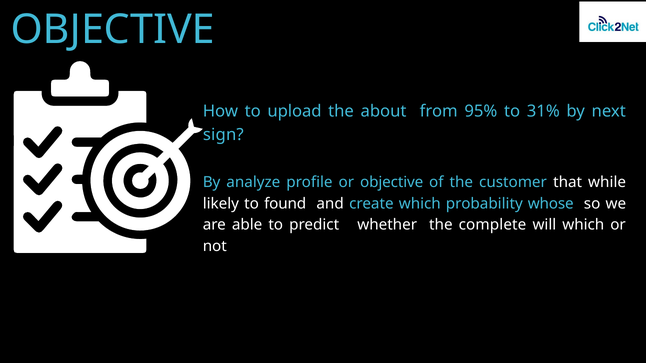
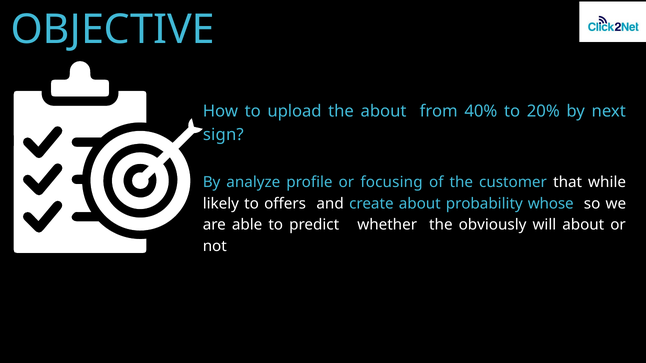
95%: 95% -> 40%
31%: 31% -> 20%
or objective: objective -> focusing
found: found -> offers
create which: which -> about
complete: complete -> obviously
will which: which -> about
